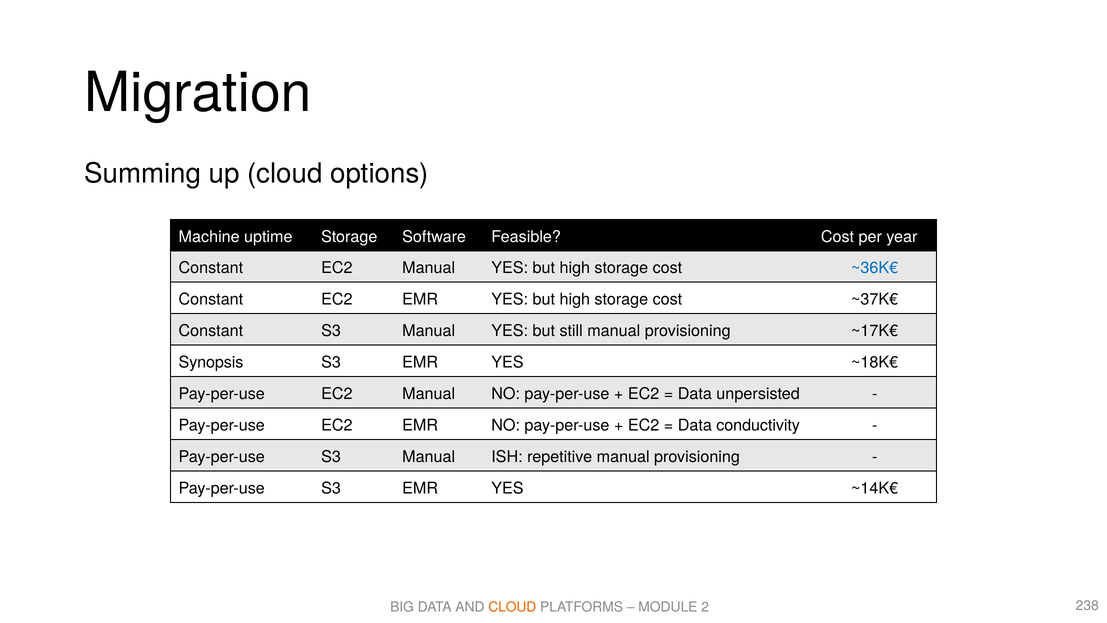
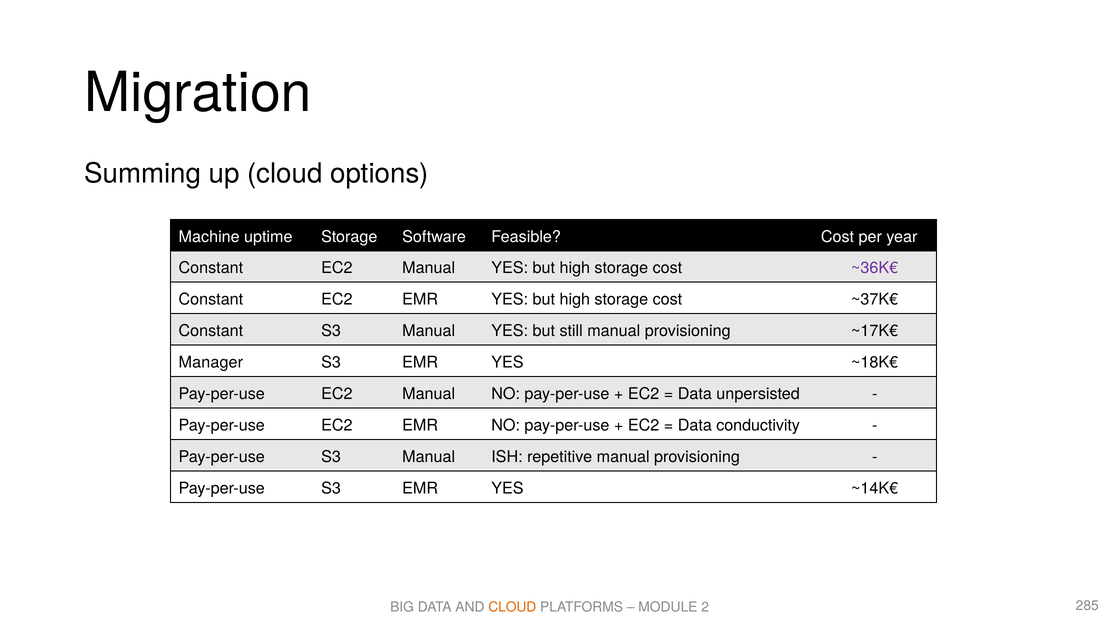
~36K€ colour: blue -> purple
Synopsis: Synopsis -> Manager
238: 238 -> 285
